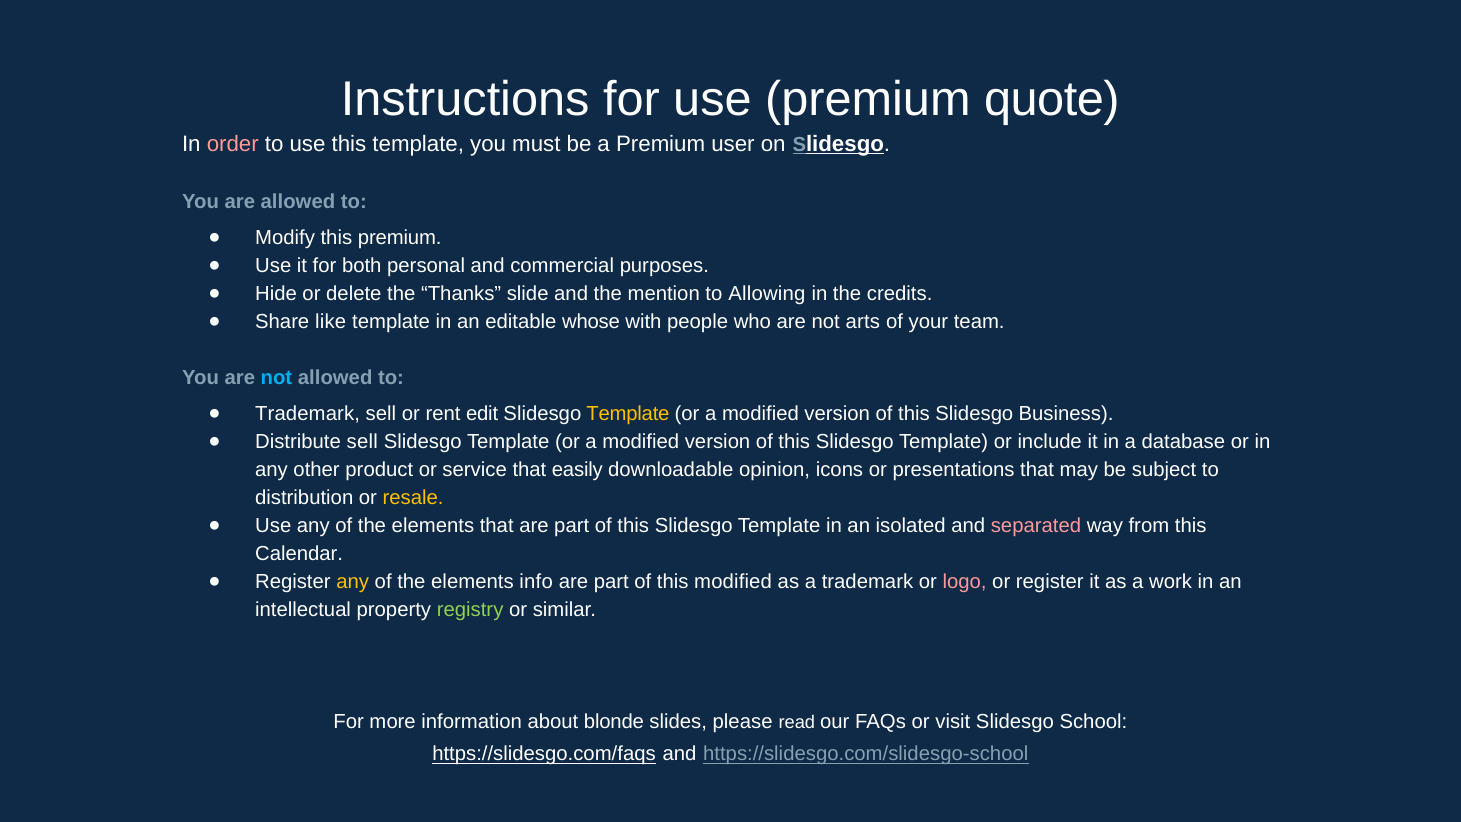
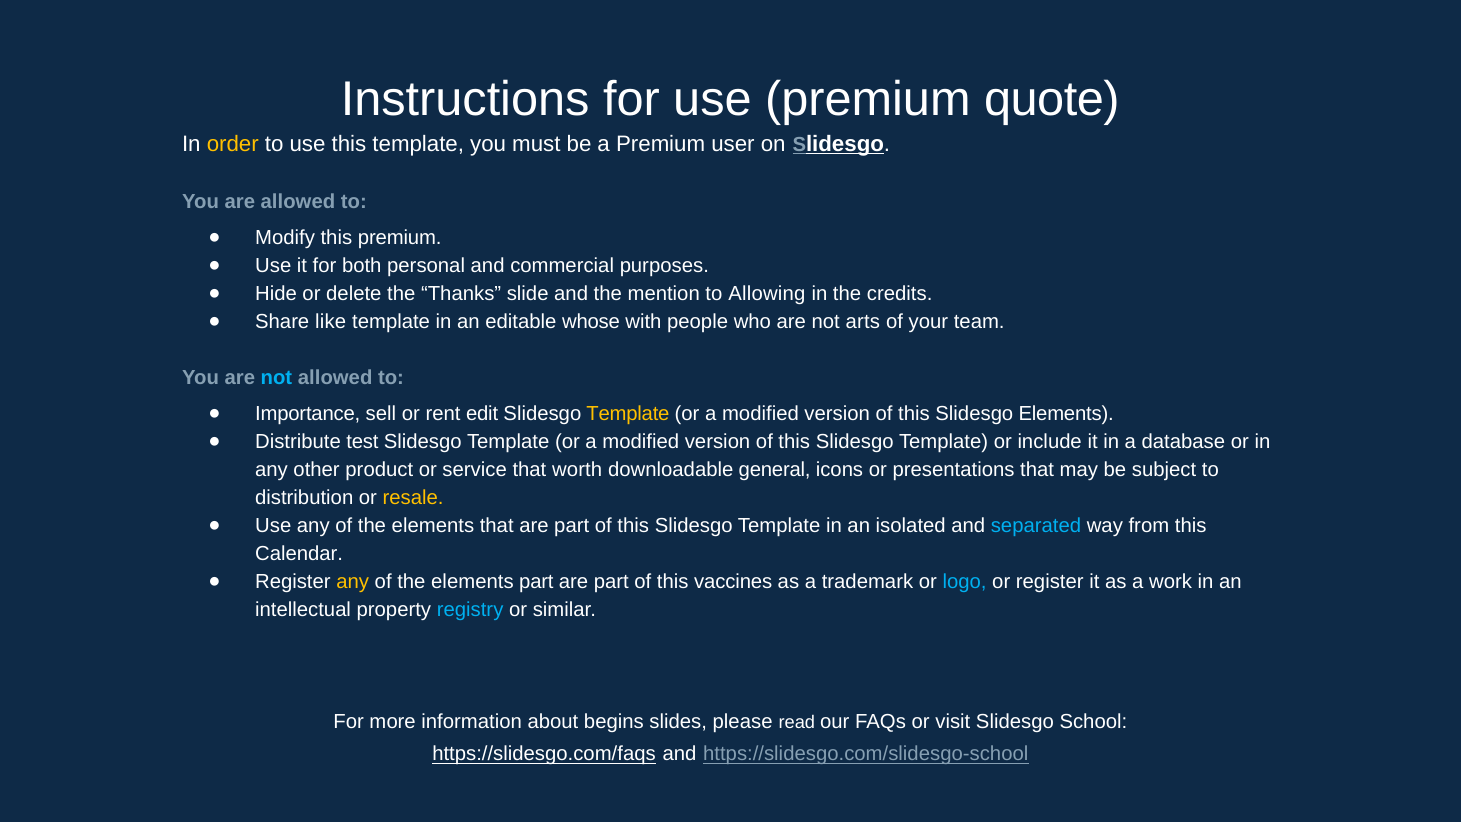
order colour: pink -> yellow
Trademark at (308, 414): Trademark -> Importance
Slidesgo Business: Business -> Elements
Distribute sell: sell -> test
easily: easily -> worth
opinion: opinion -> general
separated colour: pink -> light blue
elements info: info -> part
this modified: modified -> vaccines
logo colour: pink -> light blue
registry colour: light green -> light blue
blonde: blonde -> begins
